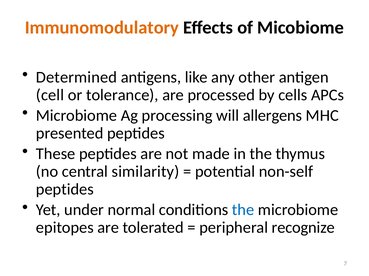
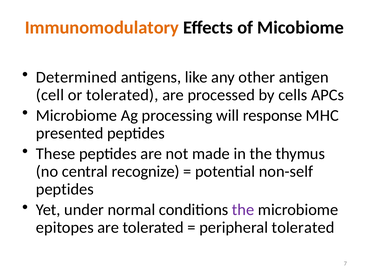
or tolerance: tolerance -> tolerated
allergens: allergens -> response
similarity: similarity -> recognize
the at (243, 210) colour: blue -> purple
peripheral recognize: recognize -> tolerated
